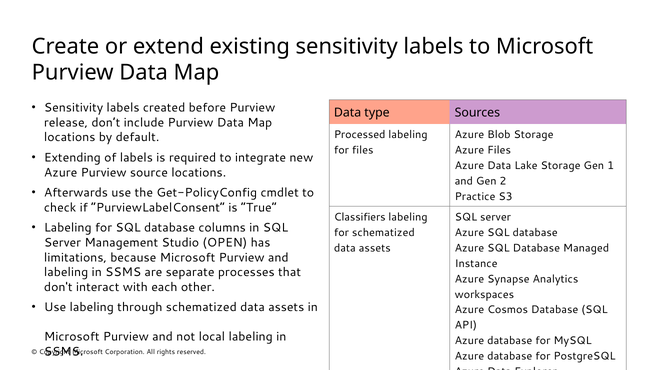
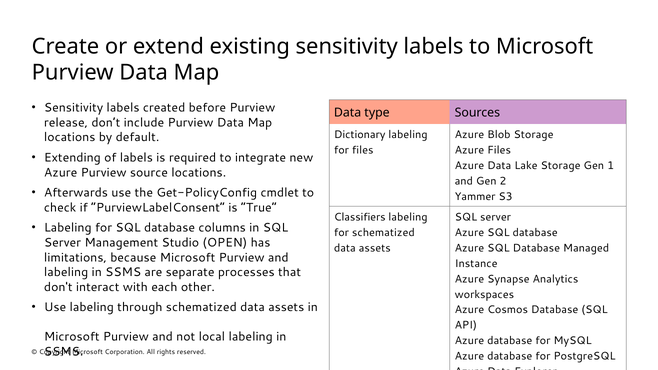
Processed: Processed -> Dictionary
Practice: Practice -> Yammer
